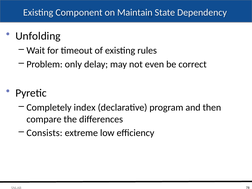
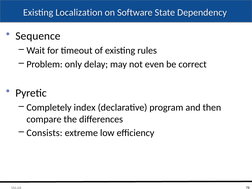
Component: Component -> Localization
Maintain: Maintain -> Software
Unfolding: Unfolding -> Sequence
